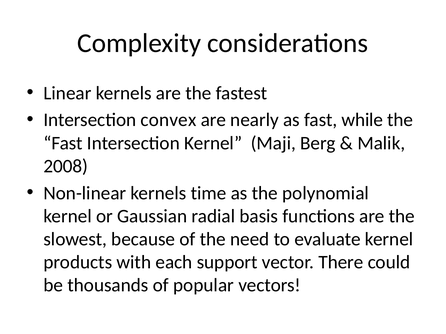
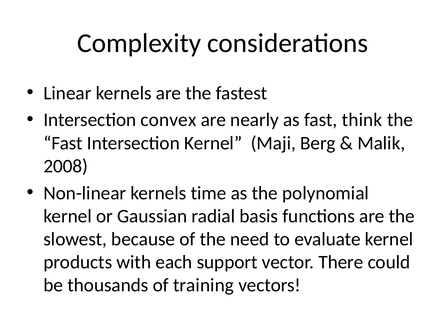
while: while -> think
popular: popular -> training
